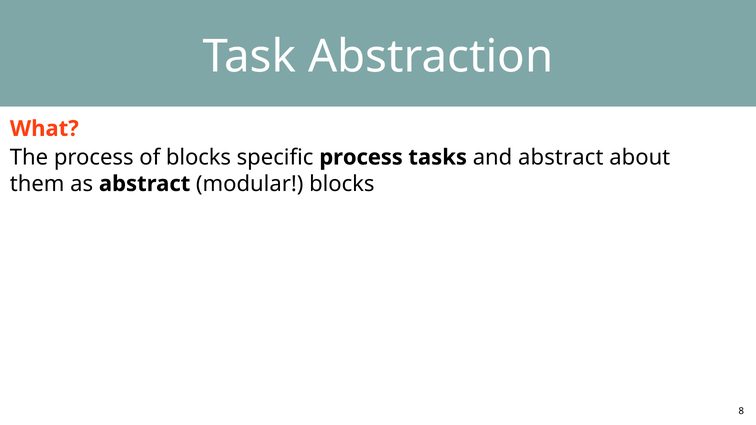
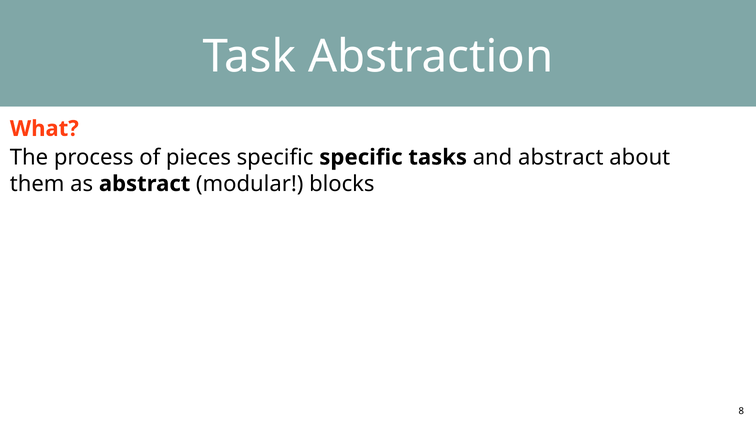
of blocks: blocks -> pieces
specific process: process -> specific
